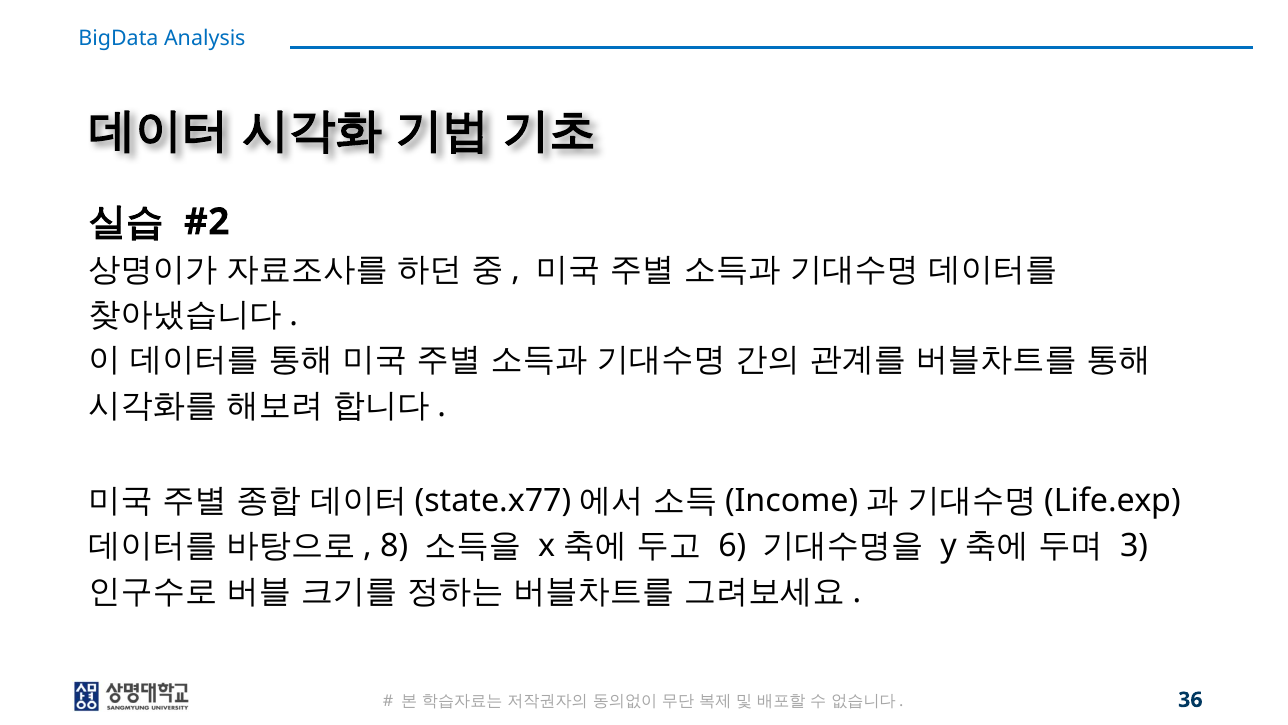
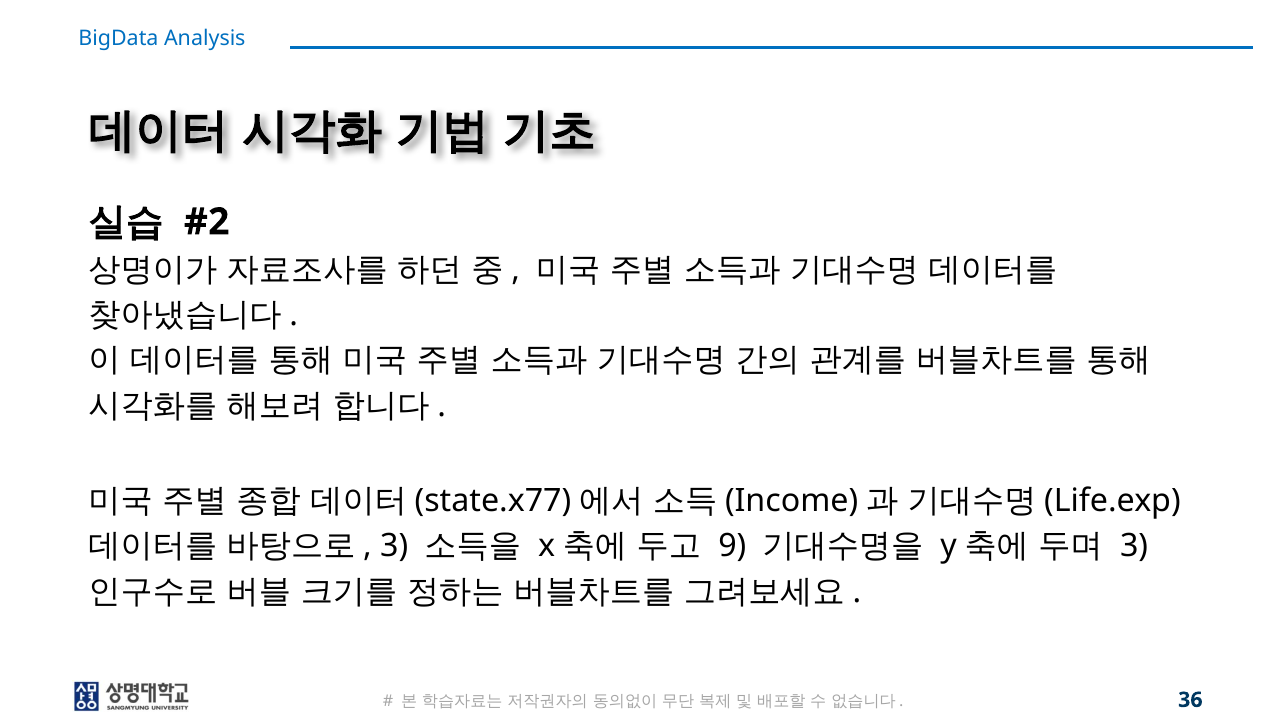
8 at (394, 546): 8 -> 3
6: 6 -> 9
